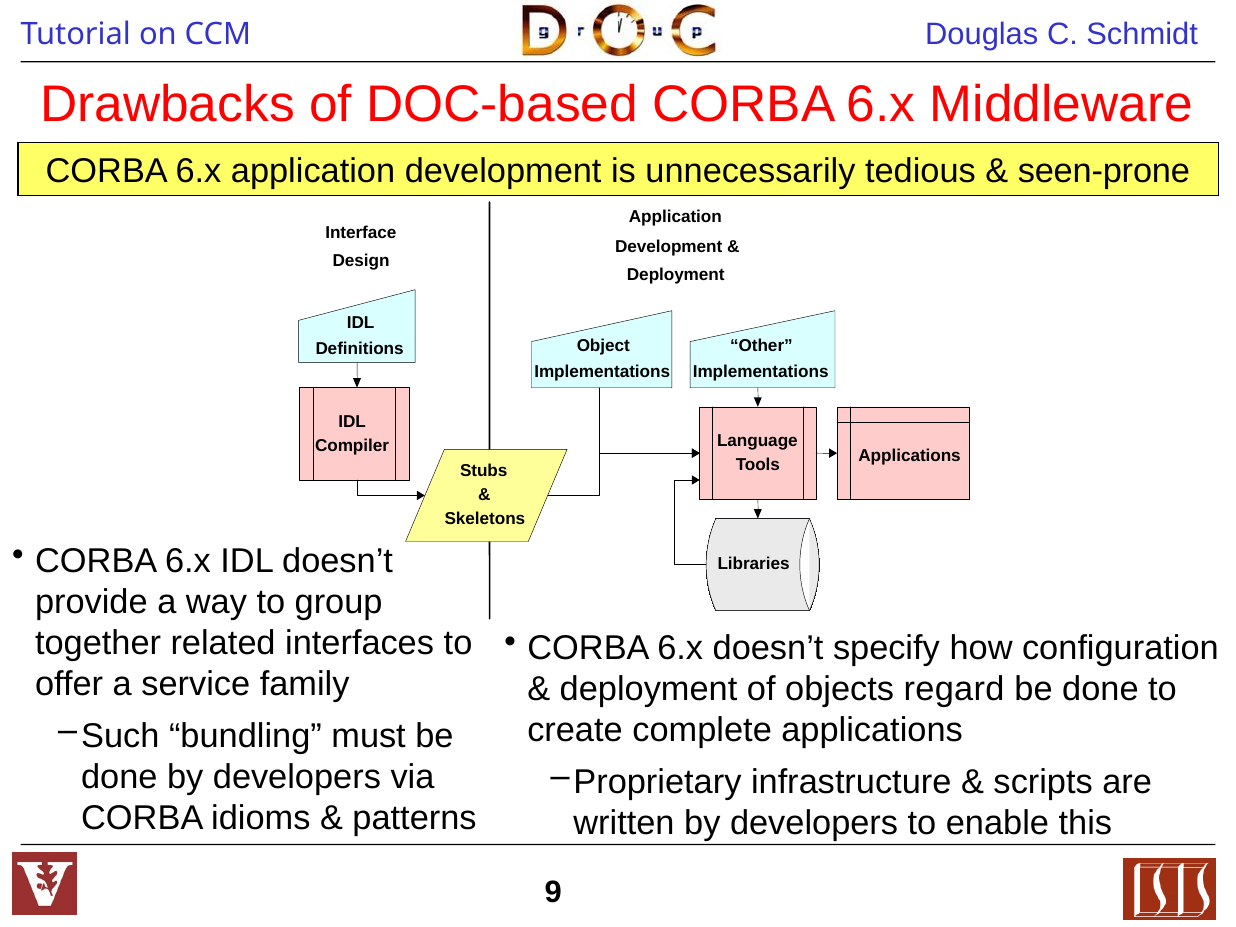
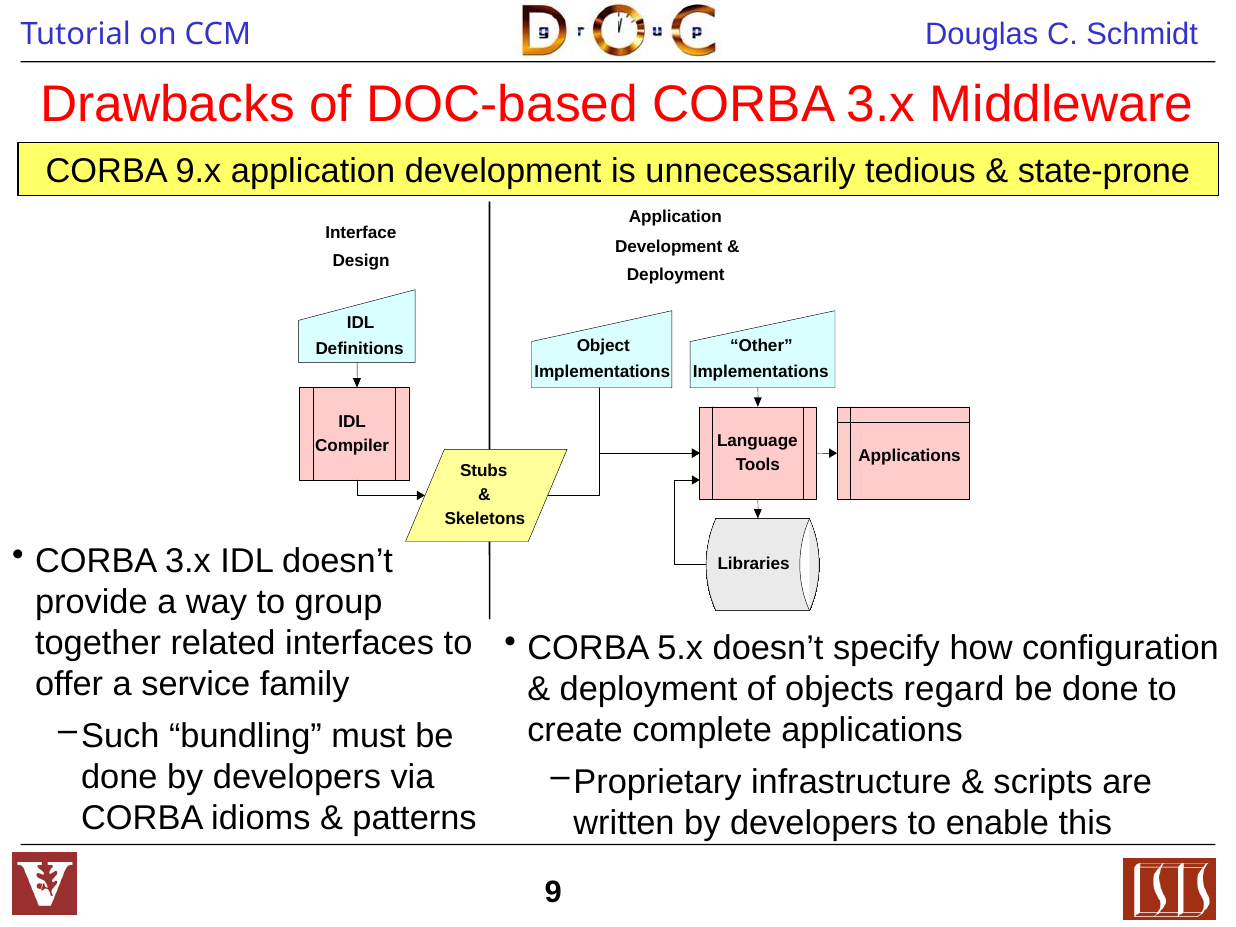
DOC-based CORBA 6.x: 6.x -> 3.x
6.x at (198, 171): 6.x -> 9.x
seen-prone: seen-prone -> state-prone
6.x at (188, 561): 6.x -> 3.x
6.x at (680, 648): 6.x -> 5.x
